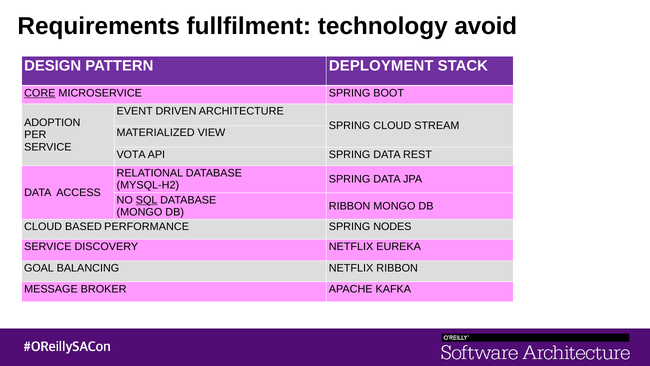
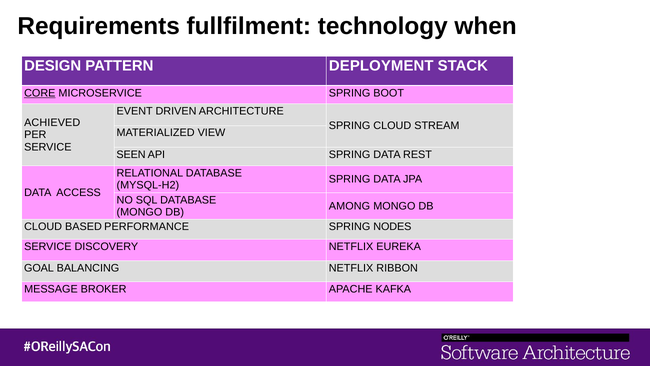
avoid: avoid -> when
ADOPTION: ADOPTION -> ACHIEVED
VOTA: VOTA -> SEEN
SQL underline: present -> none
RIBBON at (350, 206): RIBBON -> AMONG
